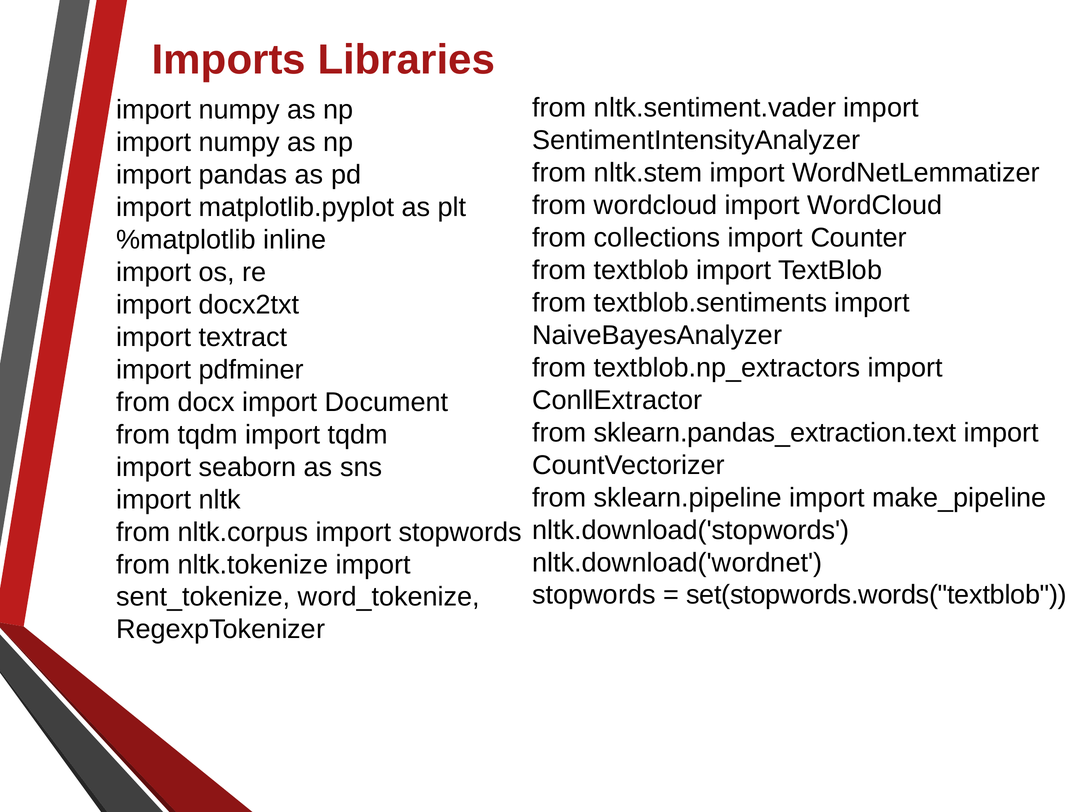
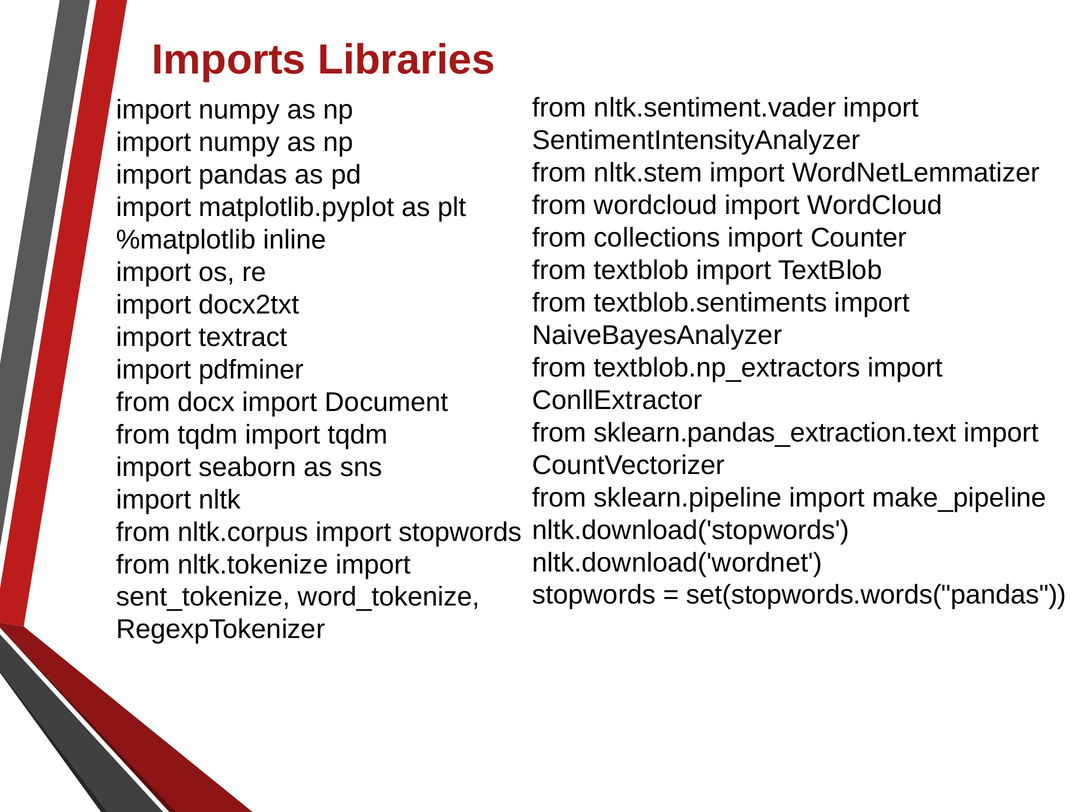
set(stopwords.words("textblob: set(stopwords.words("textblob -> set(stopwords.words("pandas
